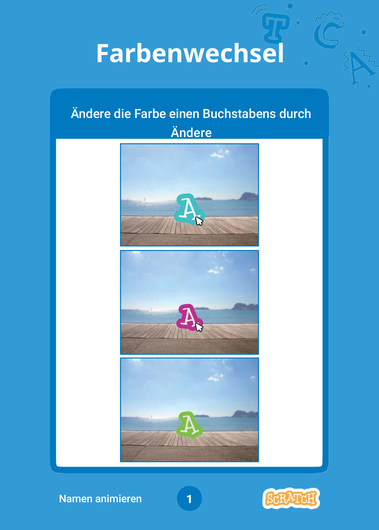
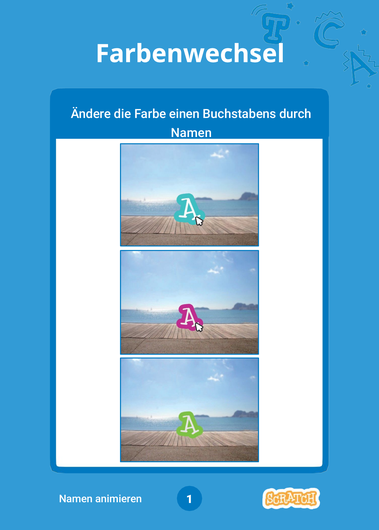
Ändere at (191, 133): Ändere -> Namen
